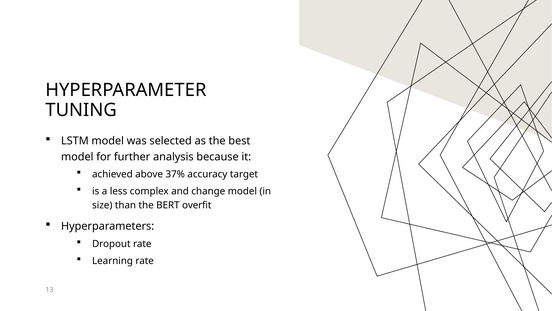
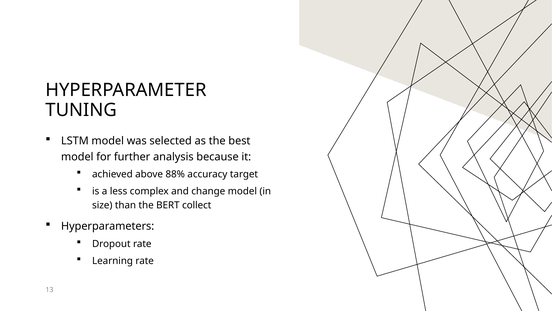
37%: 37% -> 88%
overfit: overfit -> collect
